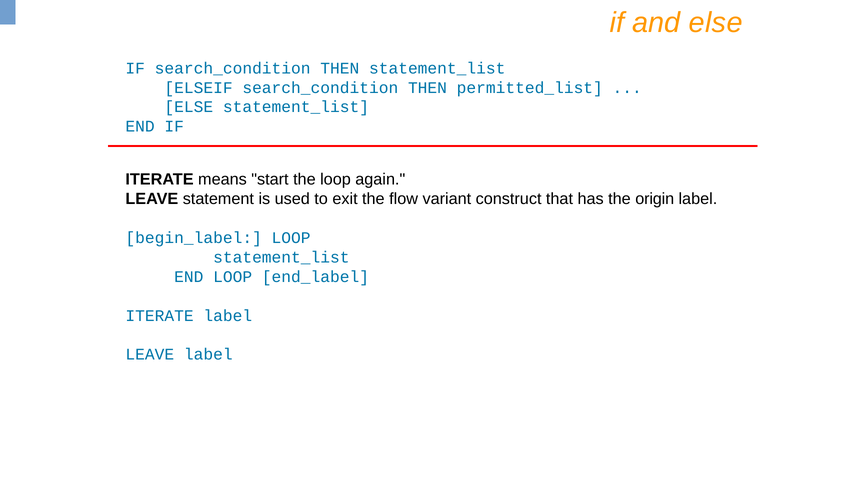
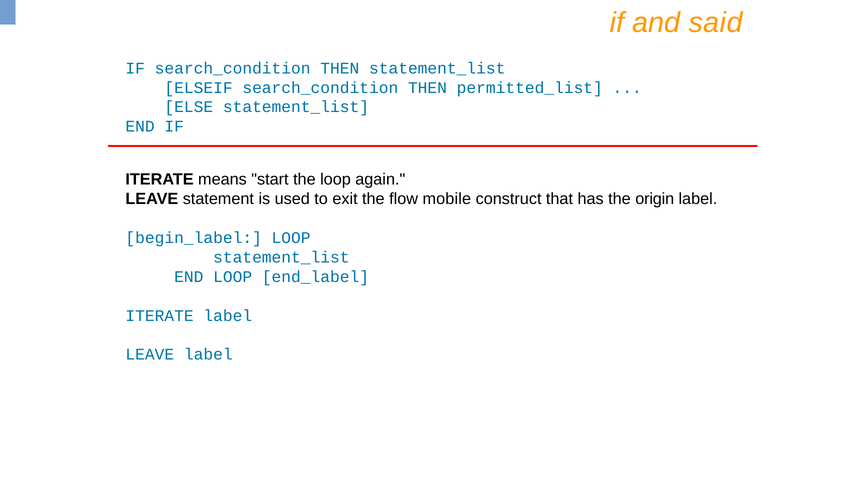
and else: else -> said
variant: variant -> mobile
